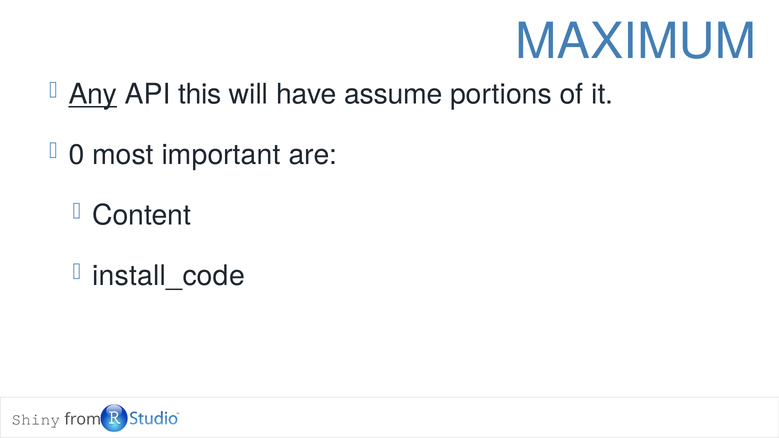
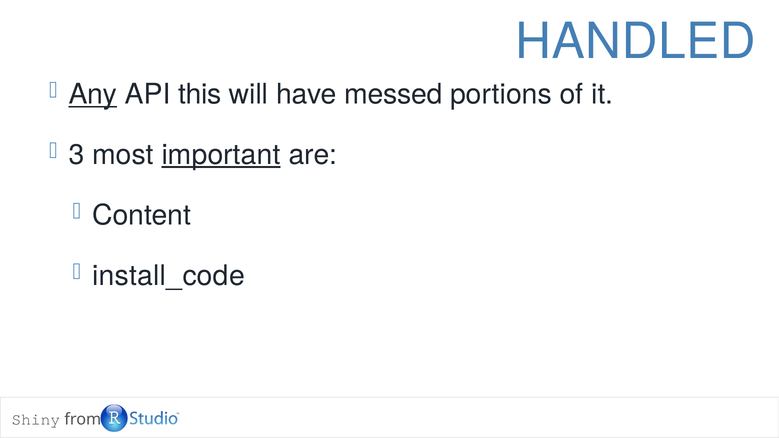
MAXIMUM: MAXIMUM -> HANDLED
assume: assume -> messed
0: 0 -> 3
important underline: none -> present
